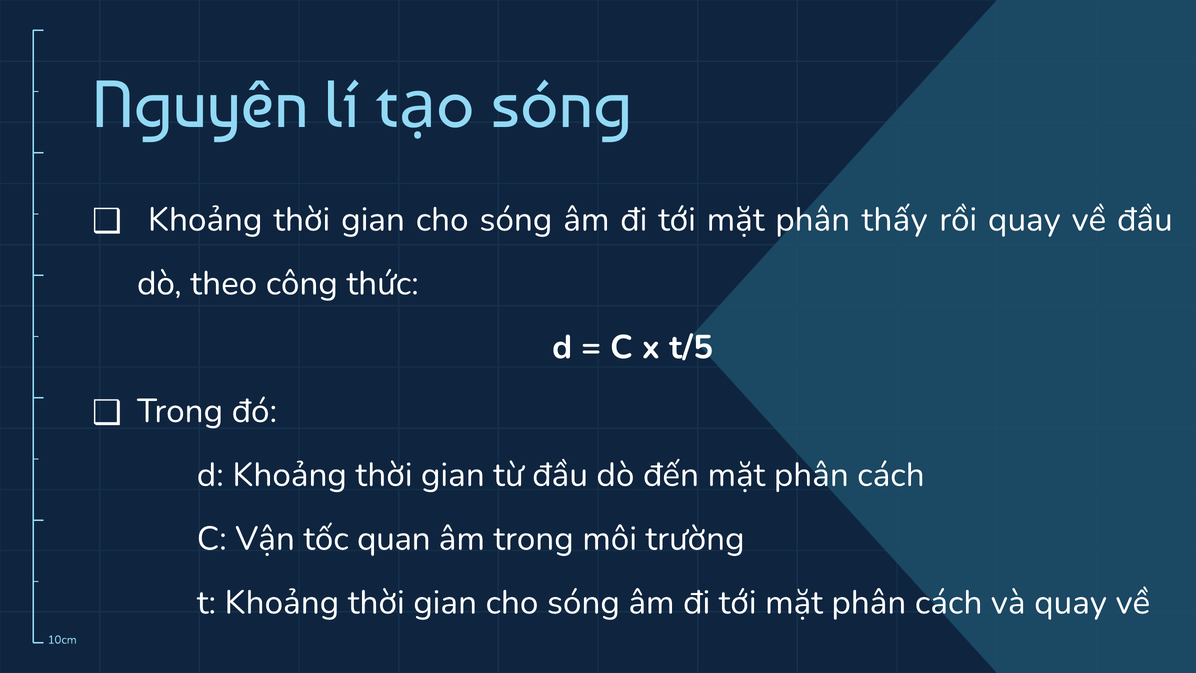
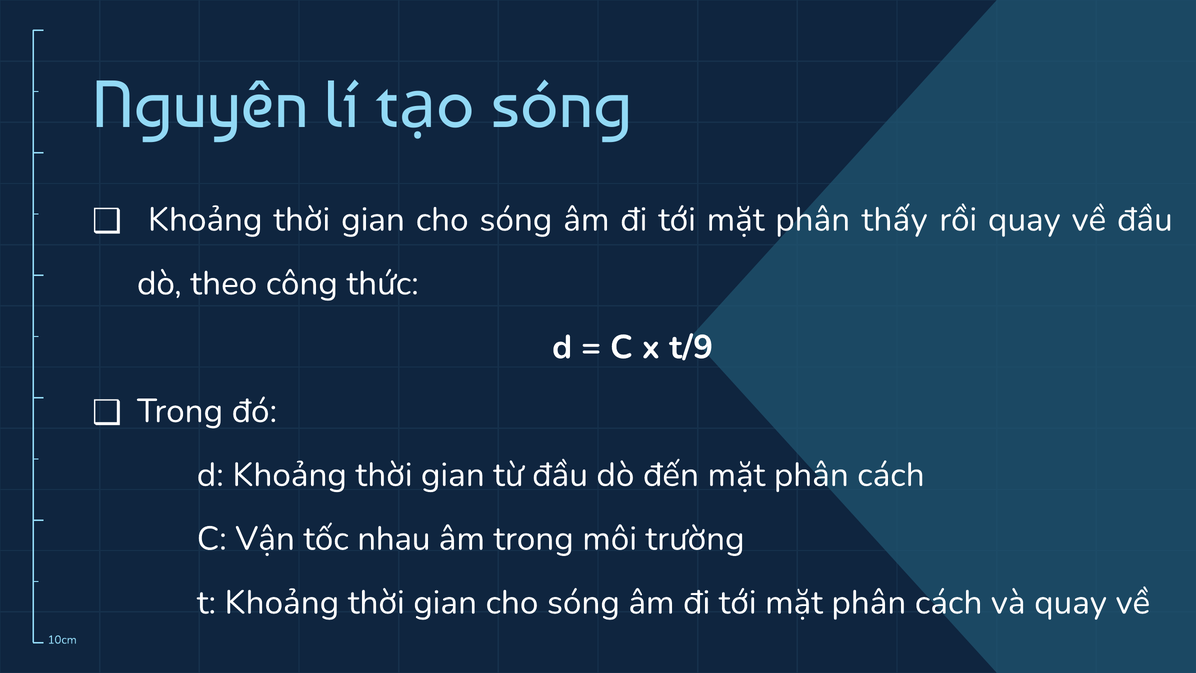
t/5: t/5 -> t/9
quan: quan -> nhau
